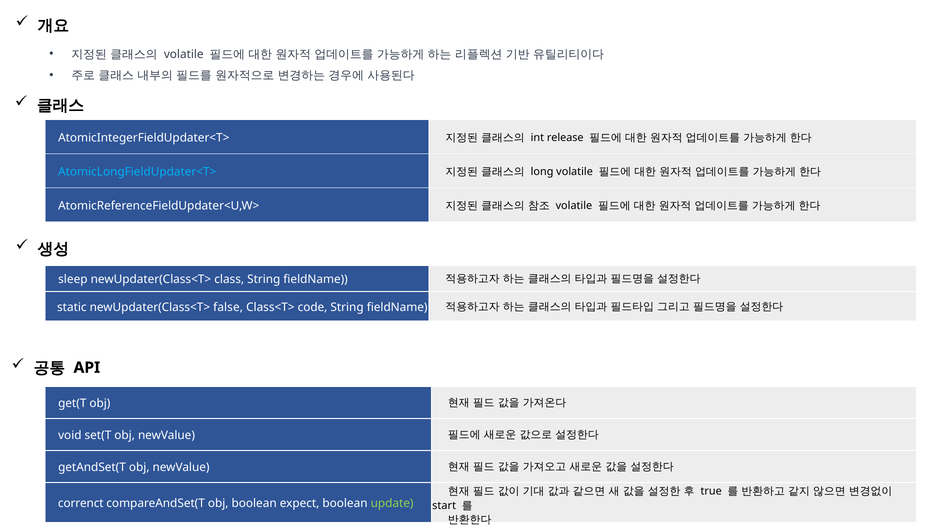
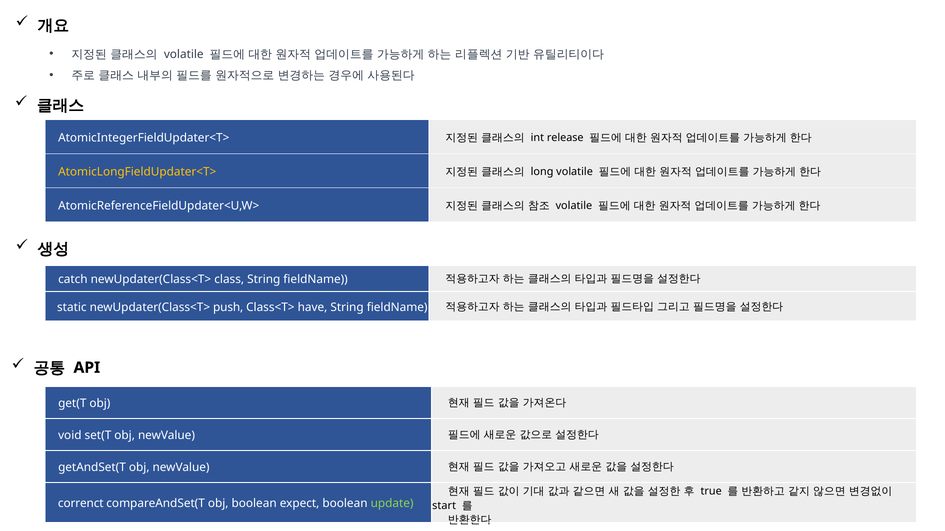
AtomicLongFieldUpdater<T> colour: light blue -> yellow
sleep: sleep -> catch
false: false -> push
code: code -> have
